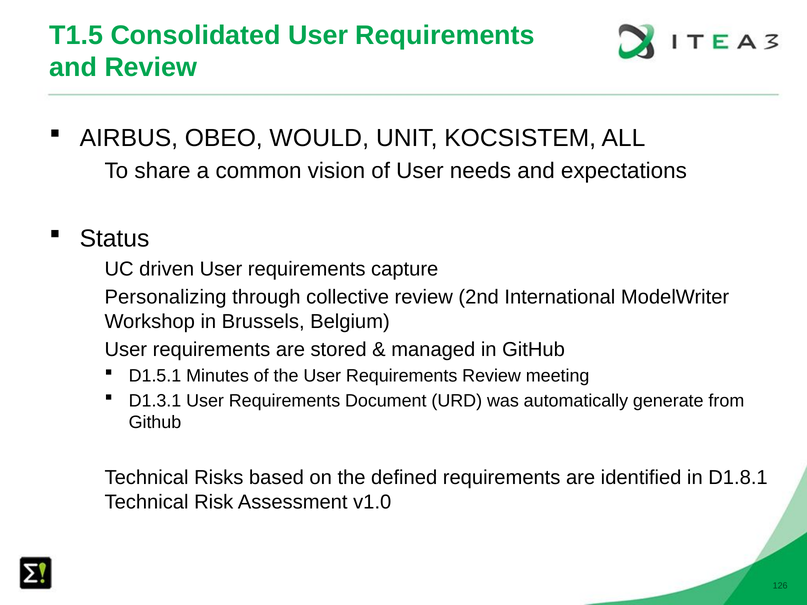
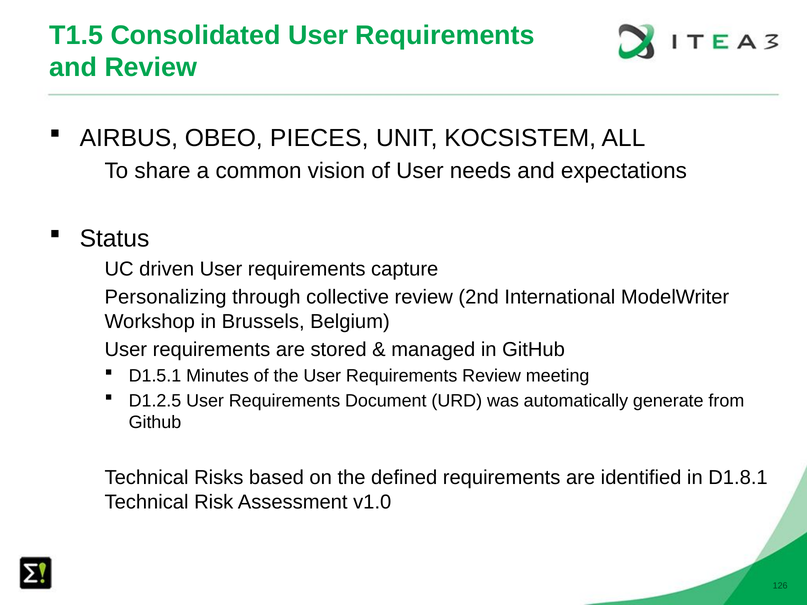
WOULD: WOULD -> PIECES
D1.3.1: D1.3.1 -> D1.2.5
